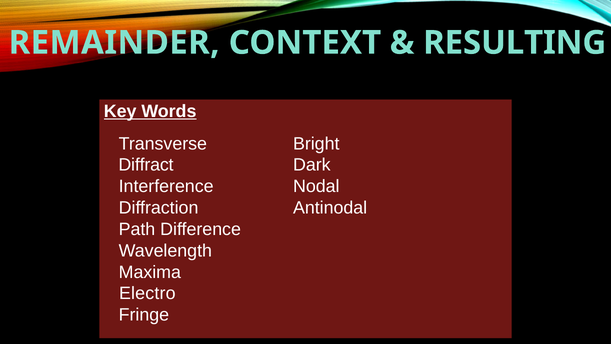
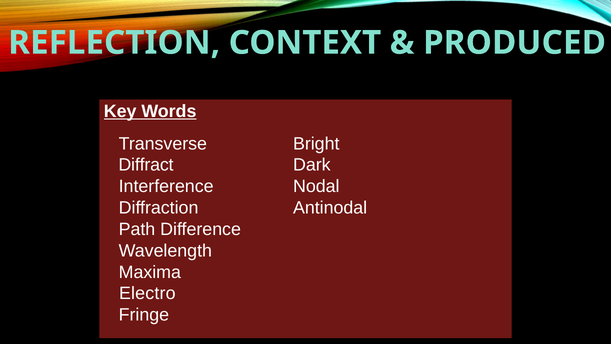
REMAINDER: REMAINDER -> REFLECTION
RESULTING: RESULTING -> PRODUCED
